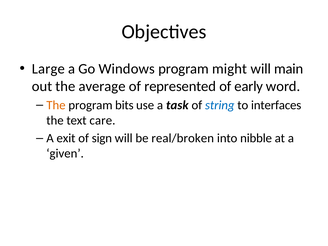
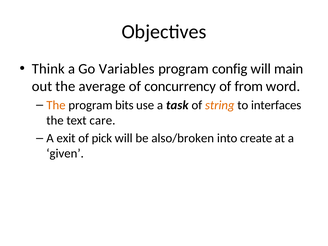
Large: Large -> Think
Windows: Windows -> Variables
might: might -> config
represented: represented -> concurrency
early: early -> from
string colour: blue -> orange
sign: sign -> pick
real/broken: real/broken -> also/broken
nibble: nibble -> create
